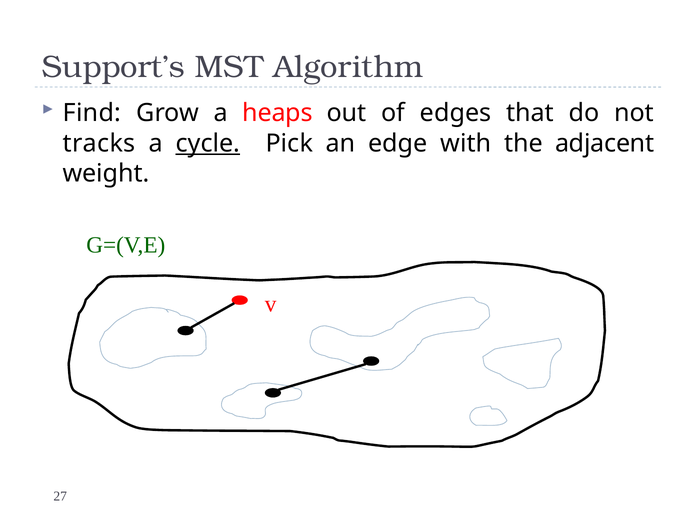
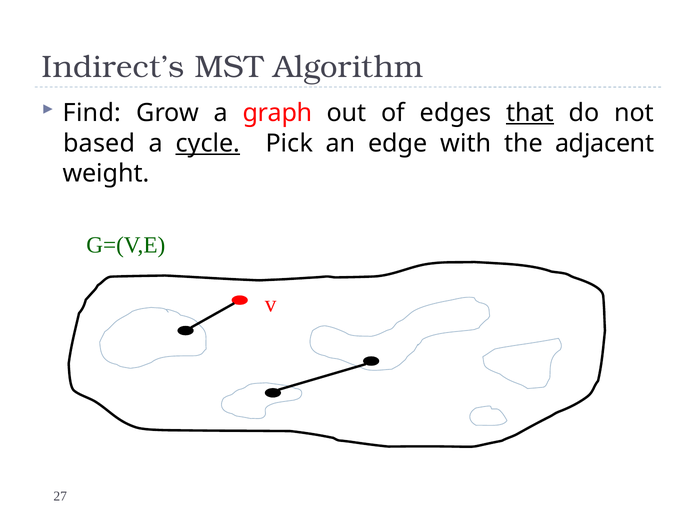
Support’s: Support’s -> Indirect’s
heaps: heaps -> graph
that underline: none -> present
tracks: tracks -> based
